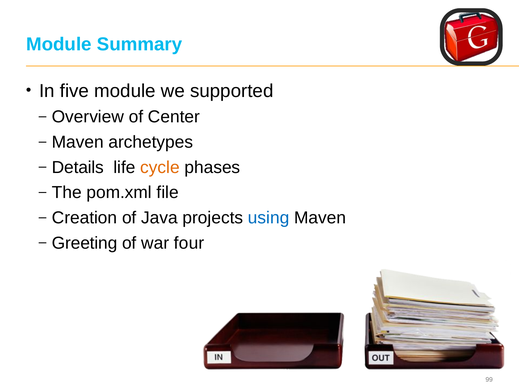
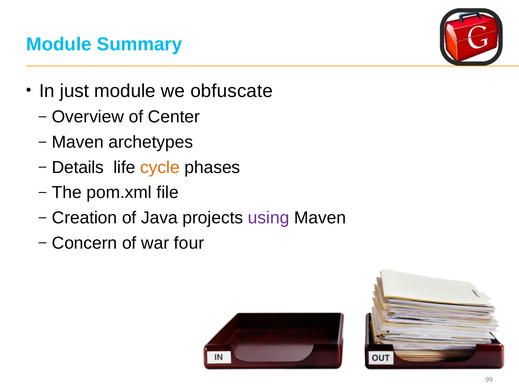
five: five -> just
supported: supported -> obfuscate
using colour: blue -> purple
Greeting: Greeting -> Concern
